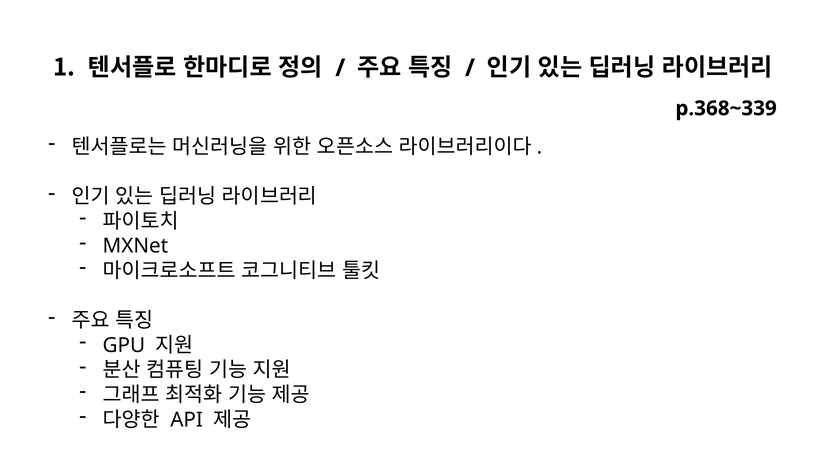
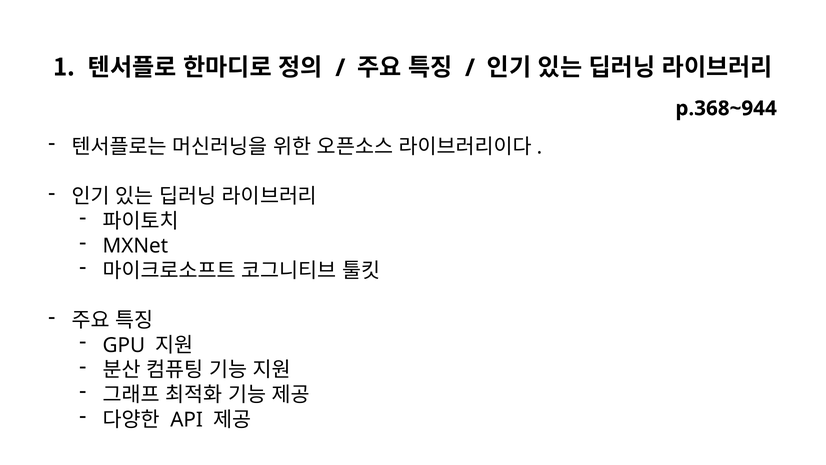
p.368~339: p.368~339 -> p.368~944
